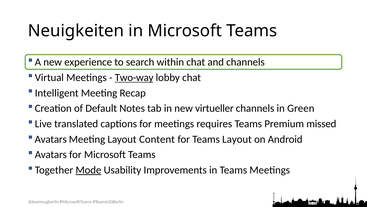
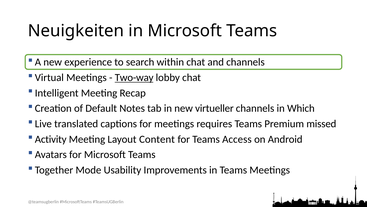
Green: Green -> Which
Avatars at (51, 139): Avatars -> Activity
Teams Layout: Layout -> Access
Mode underline: present -> none
